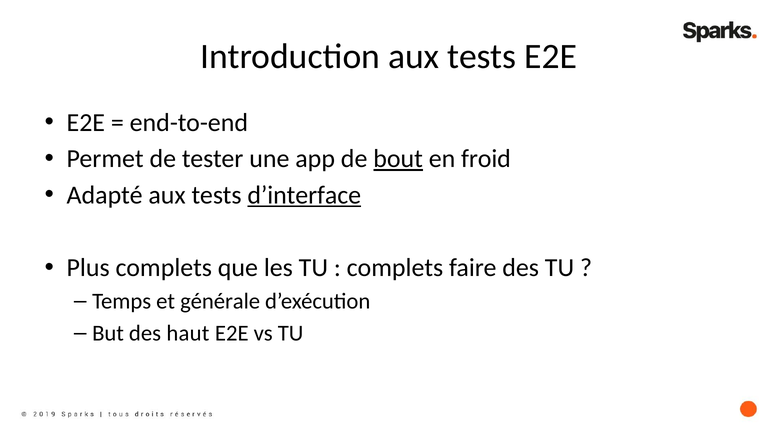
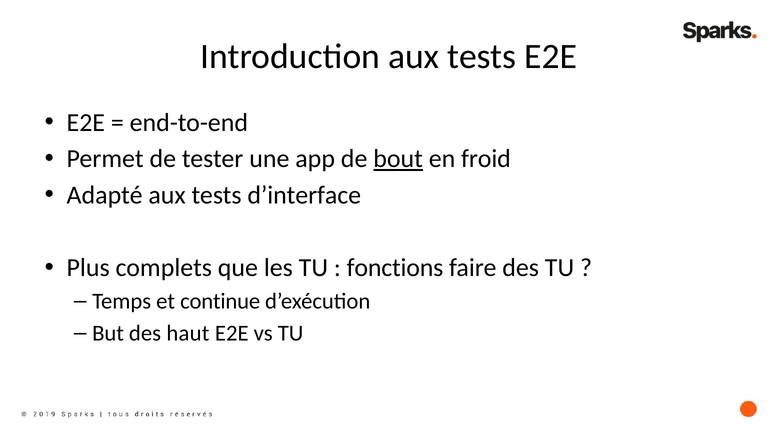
d’interface underline: present -> none
complets at (395, 268): complets -> fonctions
générale: générale -> continue
